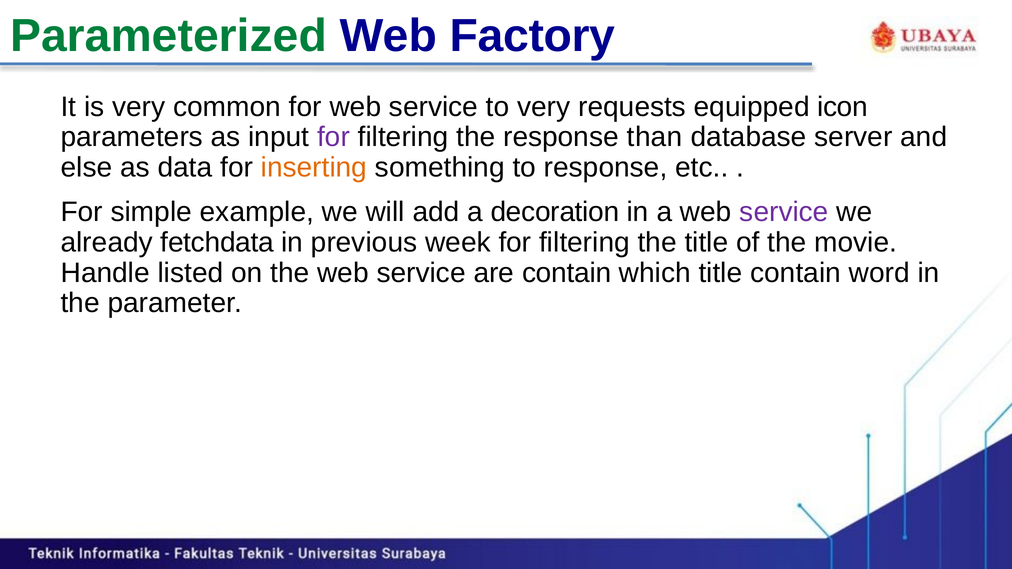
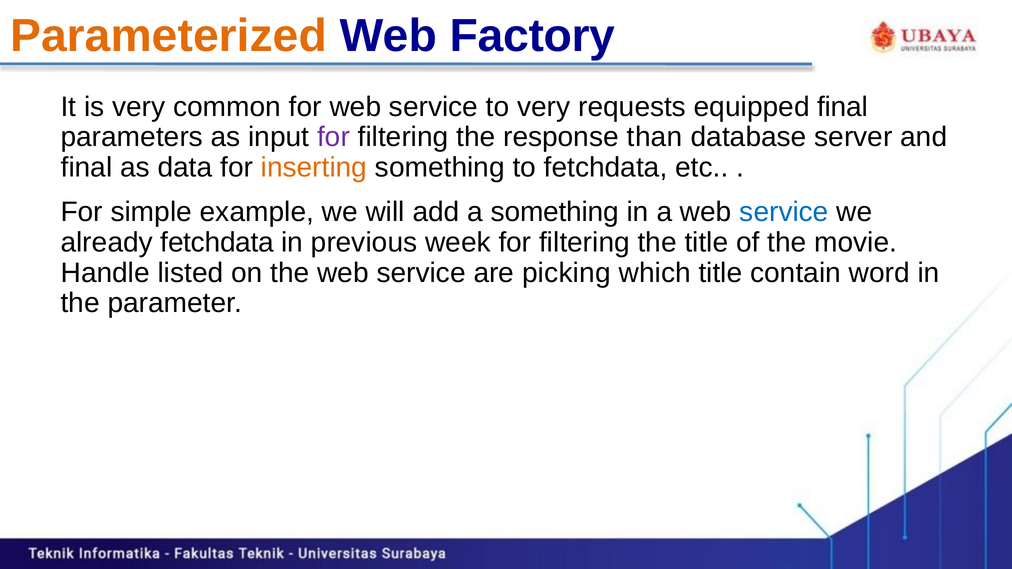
Parameterized colour: green -> orange
equipped icon: icon -> final
else at (87, 168): else -> final
to response: response -> fetchdata
a decoration: decoration -> something
service at (784, 212) colour: purple -> blue
are contain: contain -> picking
